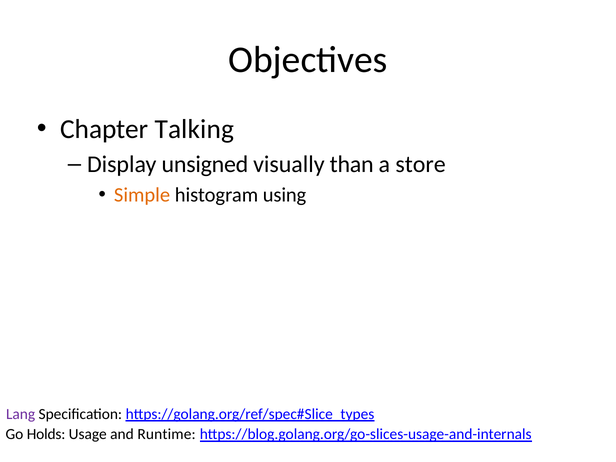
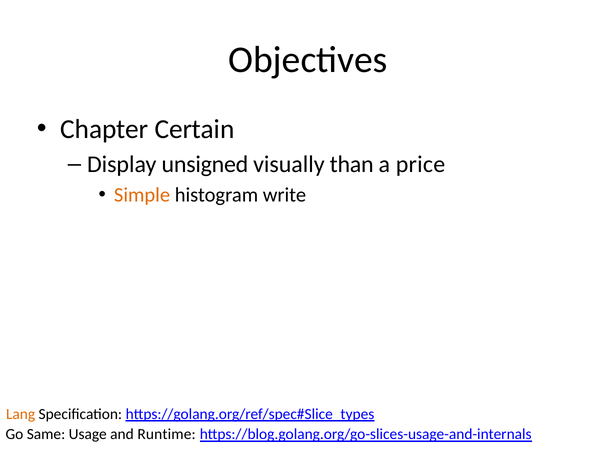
Talking: Talking -> Certain
store: store -> price
using: using -> write
Lang colour: purple -> orange
Holds: Holds -> Same
